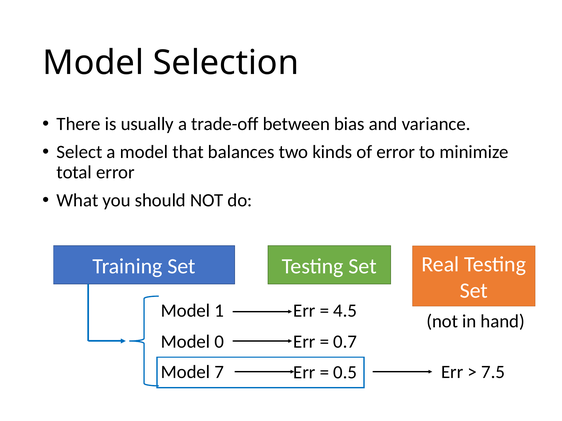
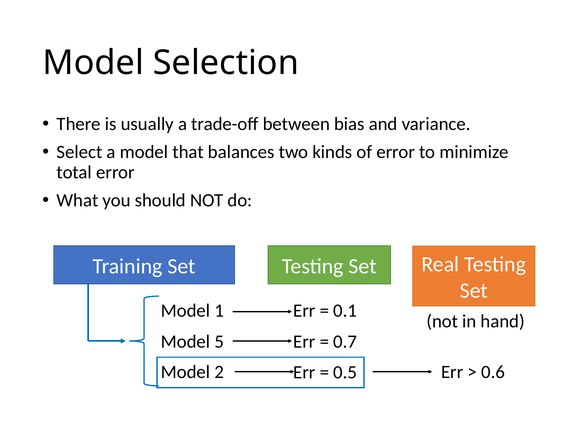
4.5: 4.5 -> 0.1
0: 0 -> 5
7: 7 -> 2
7.5: 7.5 -> 0.6
